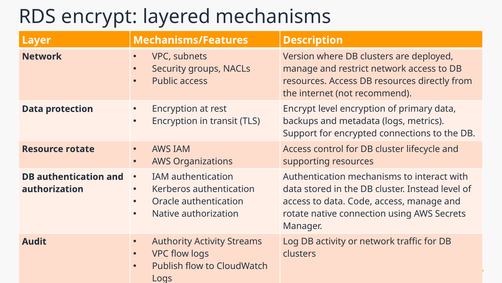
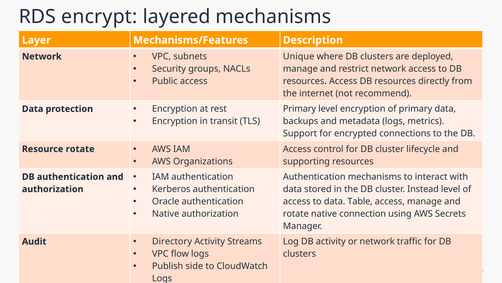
Version: Version -> Unique
Encrypt at (299, 109): Encrypt -> Primary
Code: Code -> Table
Authority: Authority -> Directory
flow at (194, 266): flow -> side
